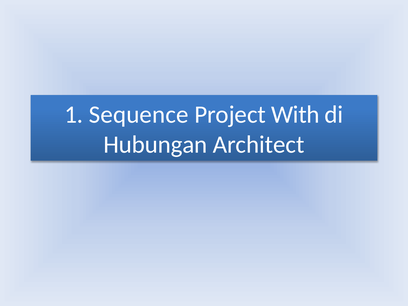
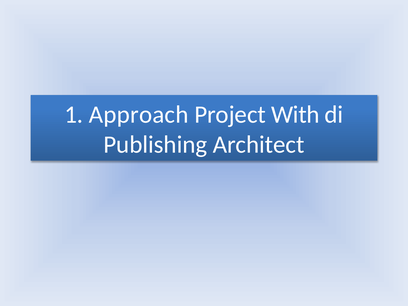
Sequence: Sequence -> Approach
Hubungan: Hubungan -> Publishing
